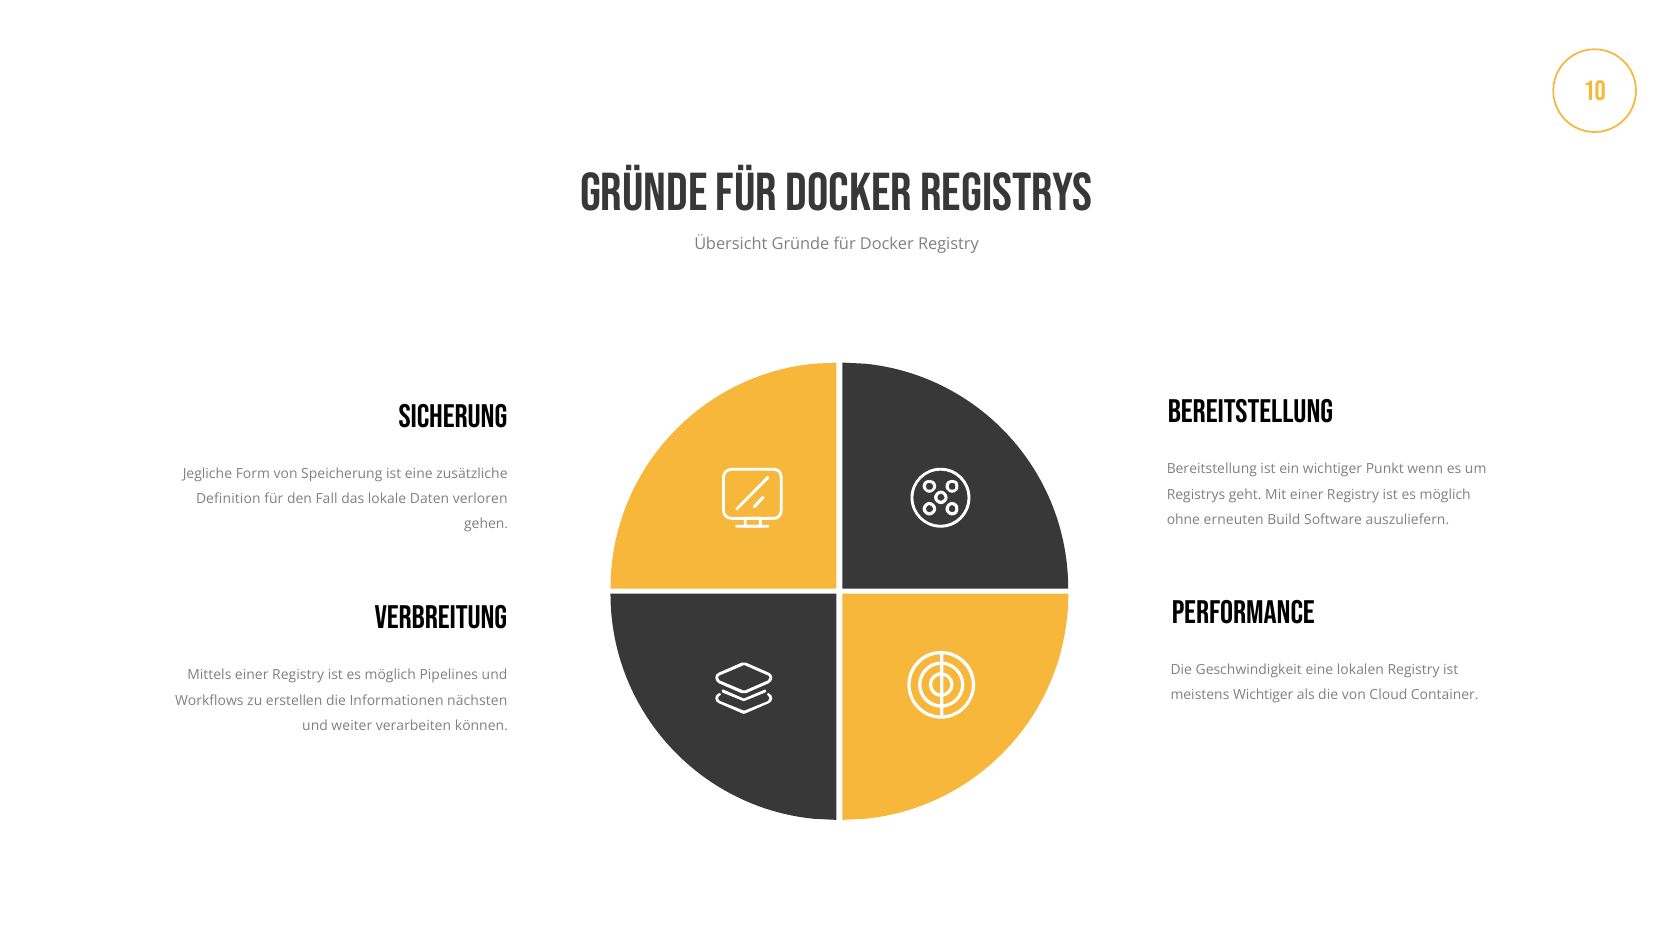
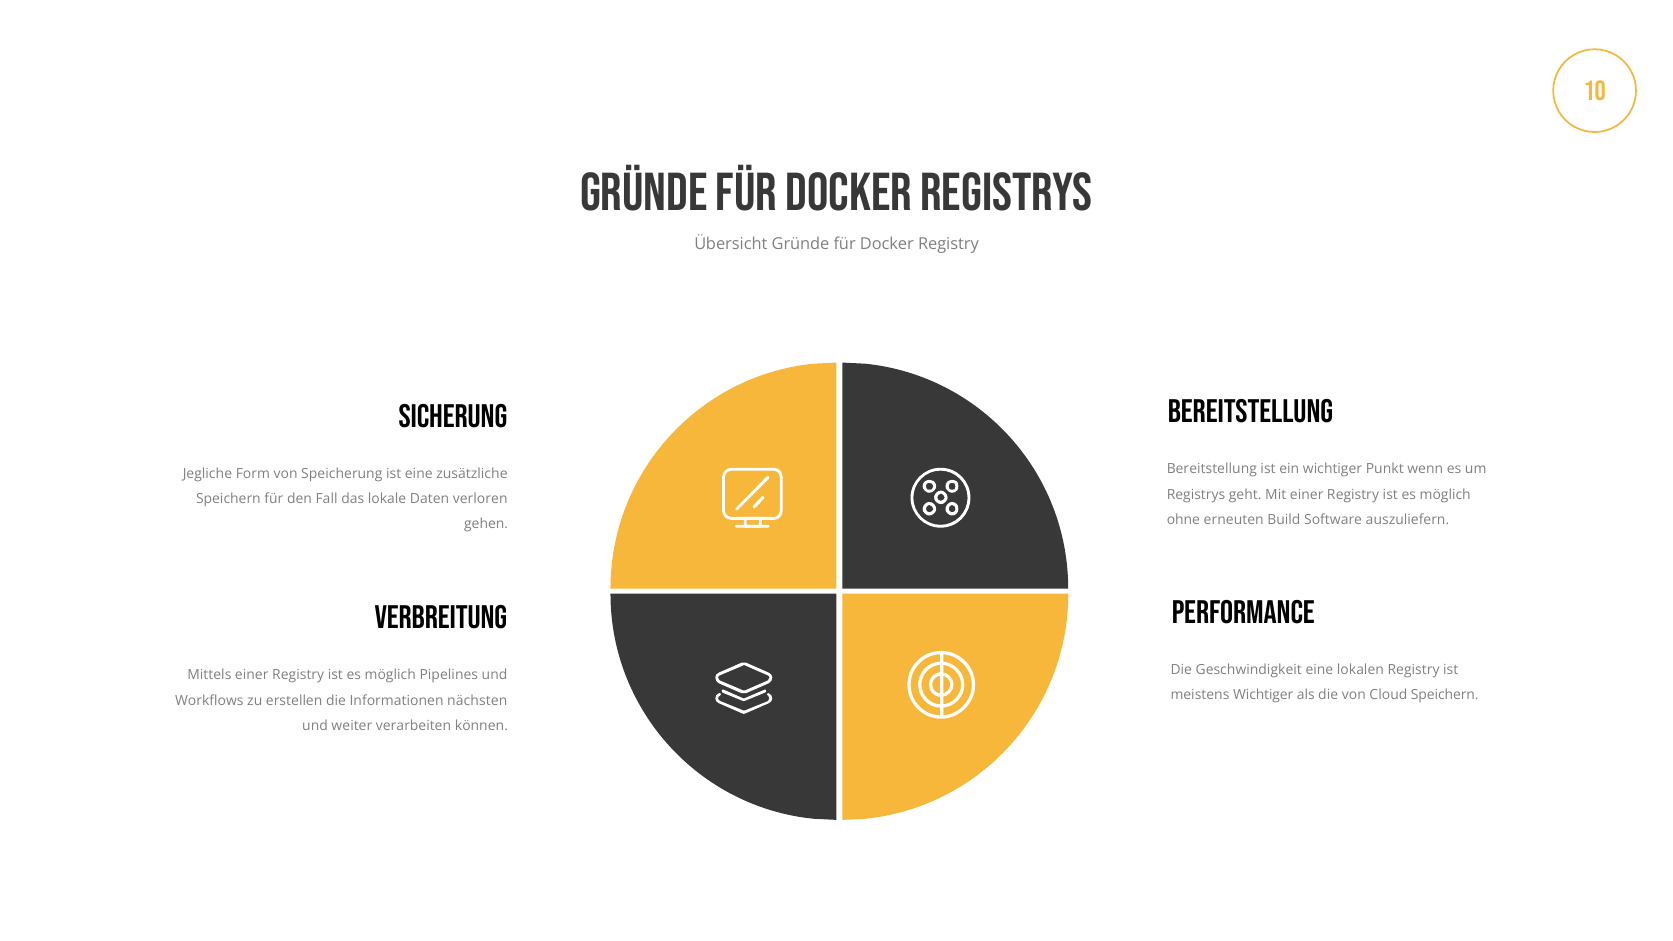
Definition at (228, 499): Definition -> Speichern
Cloud Container: Container -> Speichern
